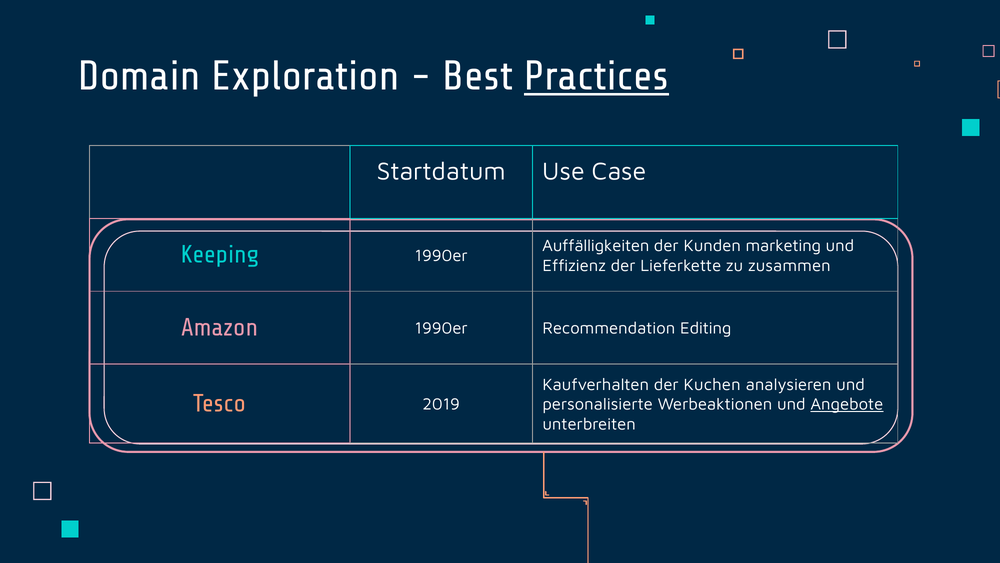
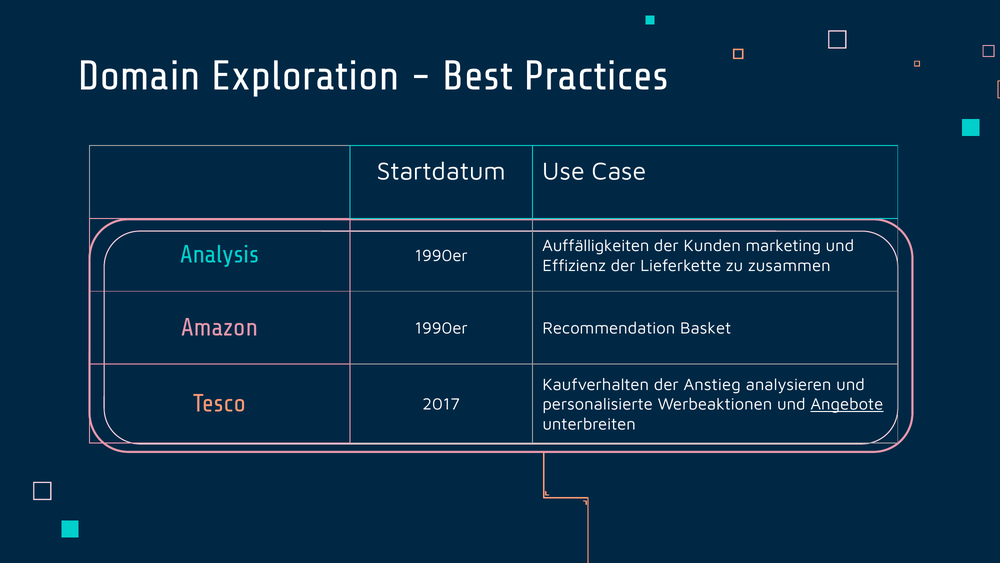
Practices underline: present -> none
Keeping: Keeping -> Analysis
Editing: Editing -> Basket
Kuchen: Kuchen -> Anstieg
2019: 2019 -> 2017
